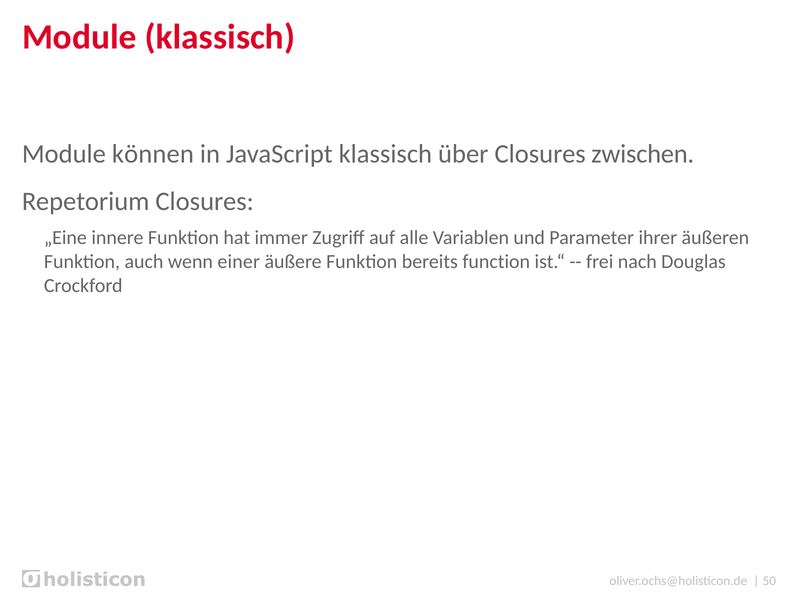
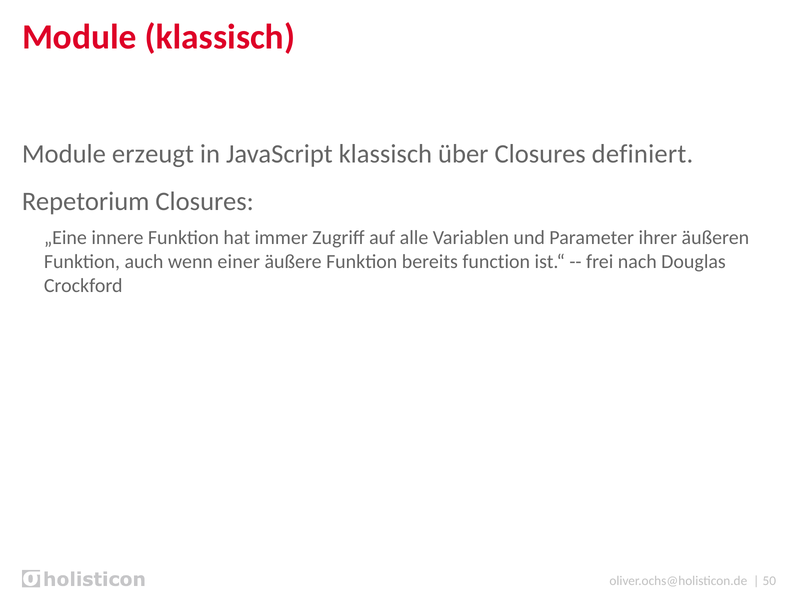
können: können -> erzeugt
zwischen: zwischen -> definiert
